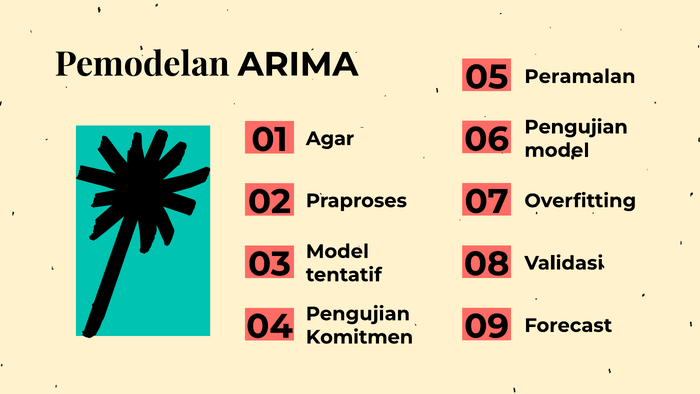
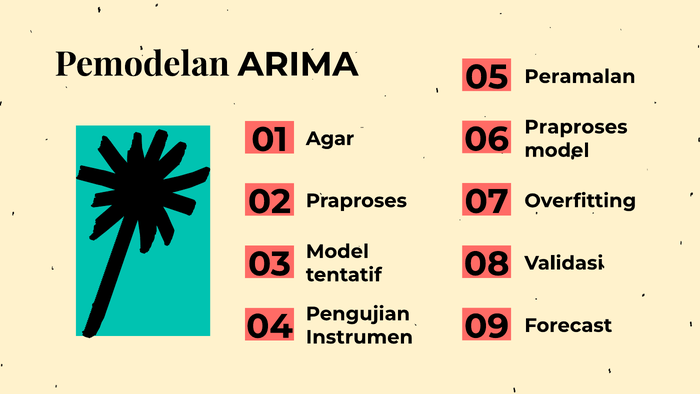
01 Pengujian: Pengujian -> Praproses
Komitmen: Komitmen -> Instrumen
